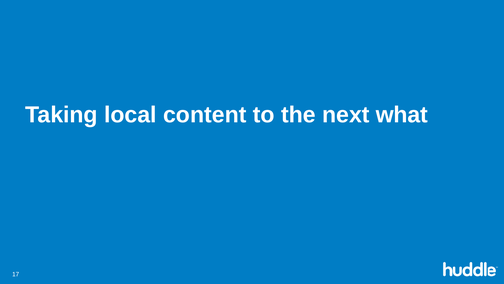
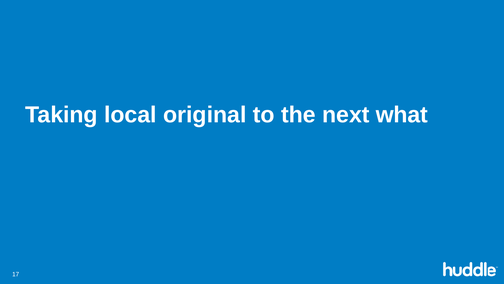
content: content -> original
